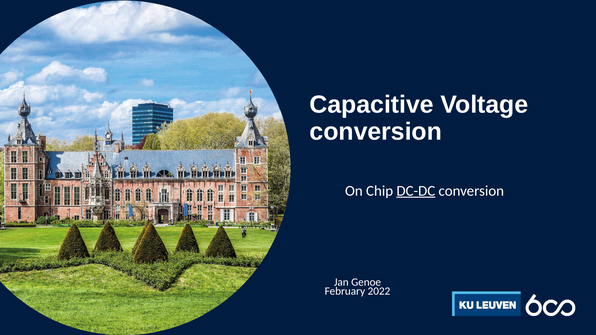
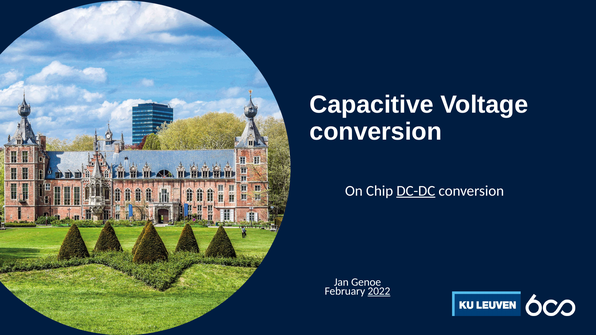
2022 underline: none -> present
